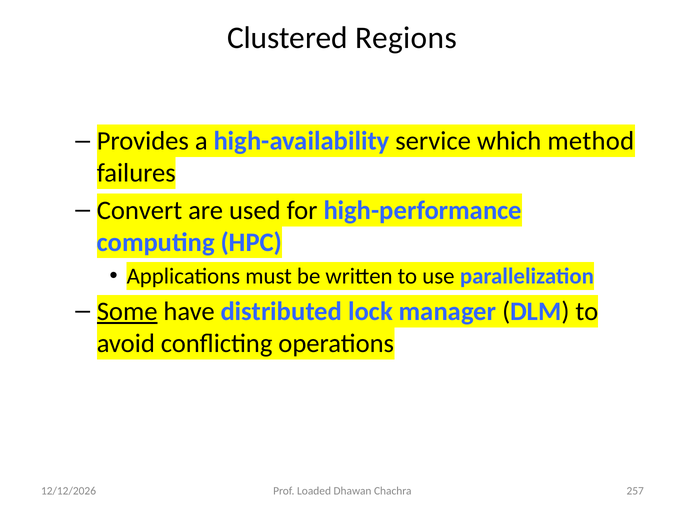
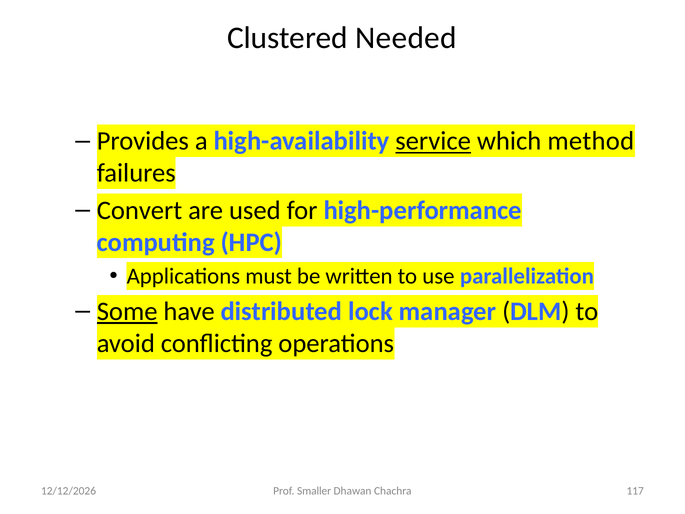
Regions: Regions -> Needed
service underline: none -> present
Loaded: Loaded -> Smaller
257: 257 -> 117
